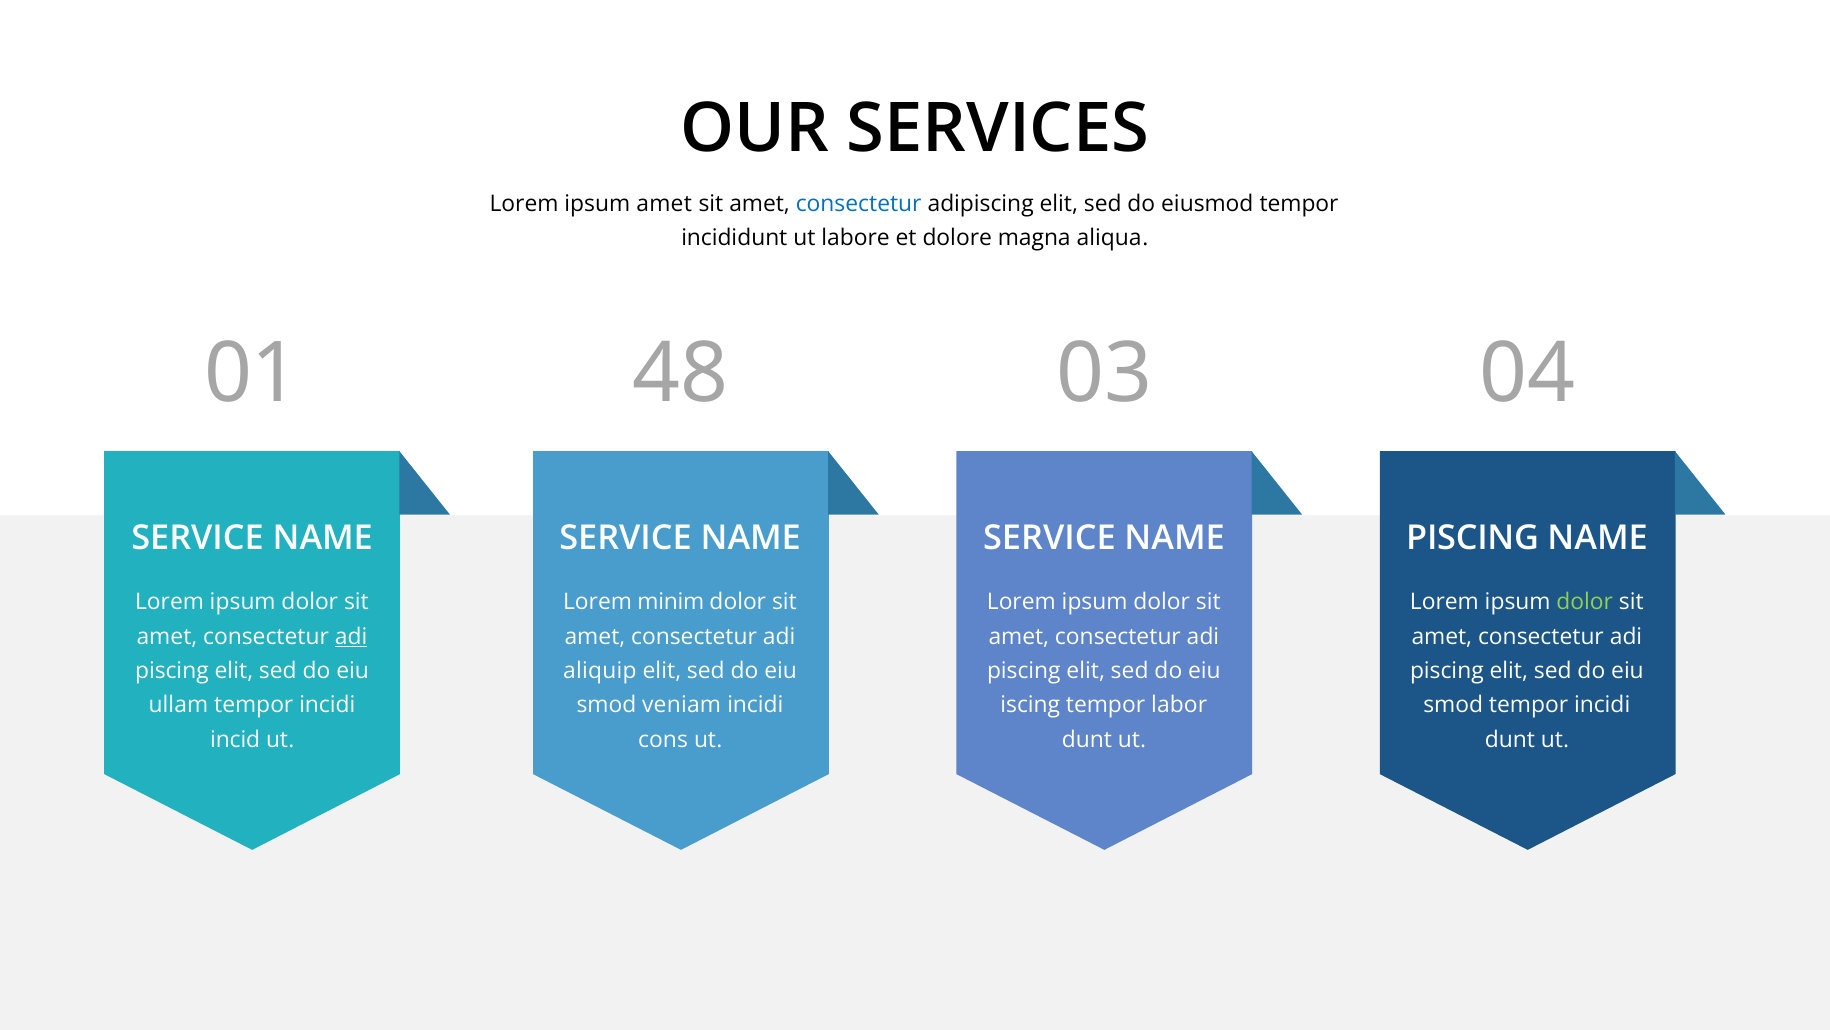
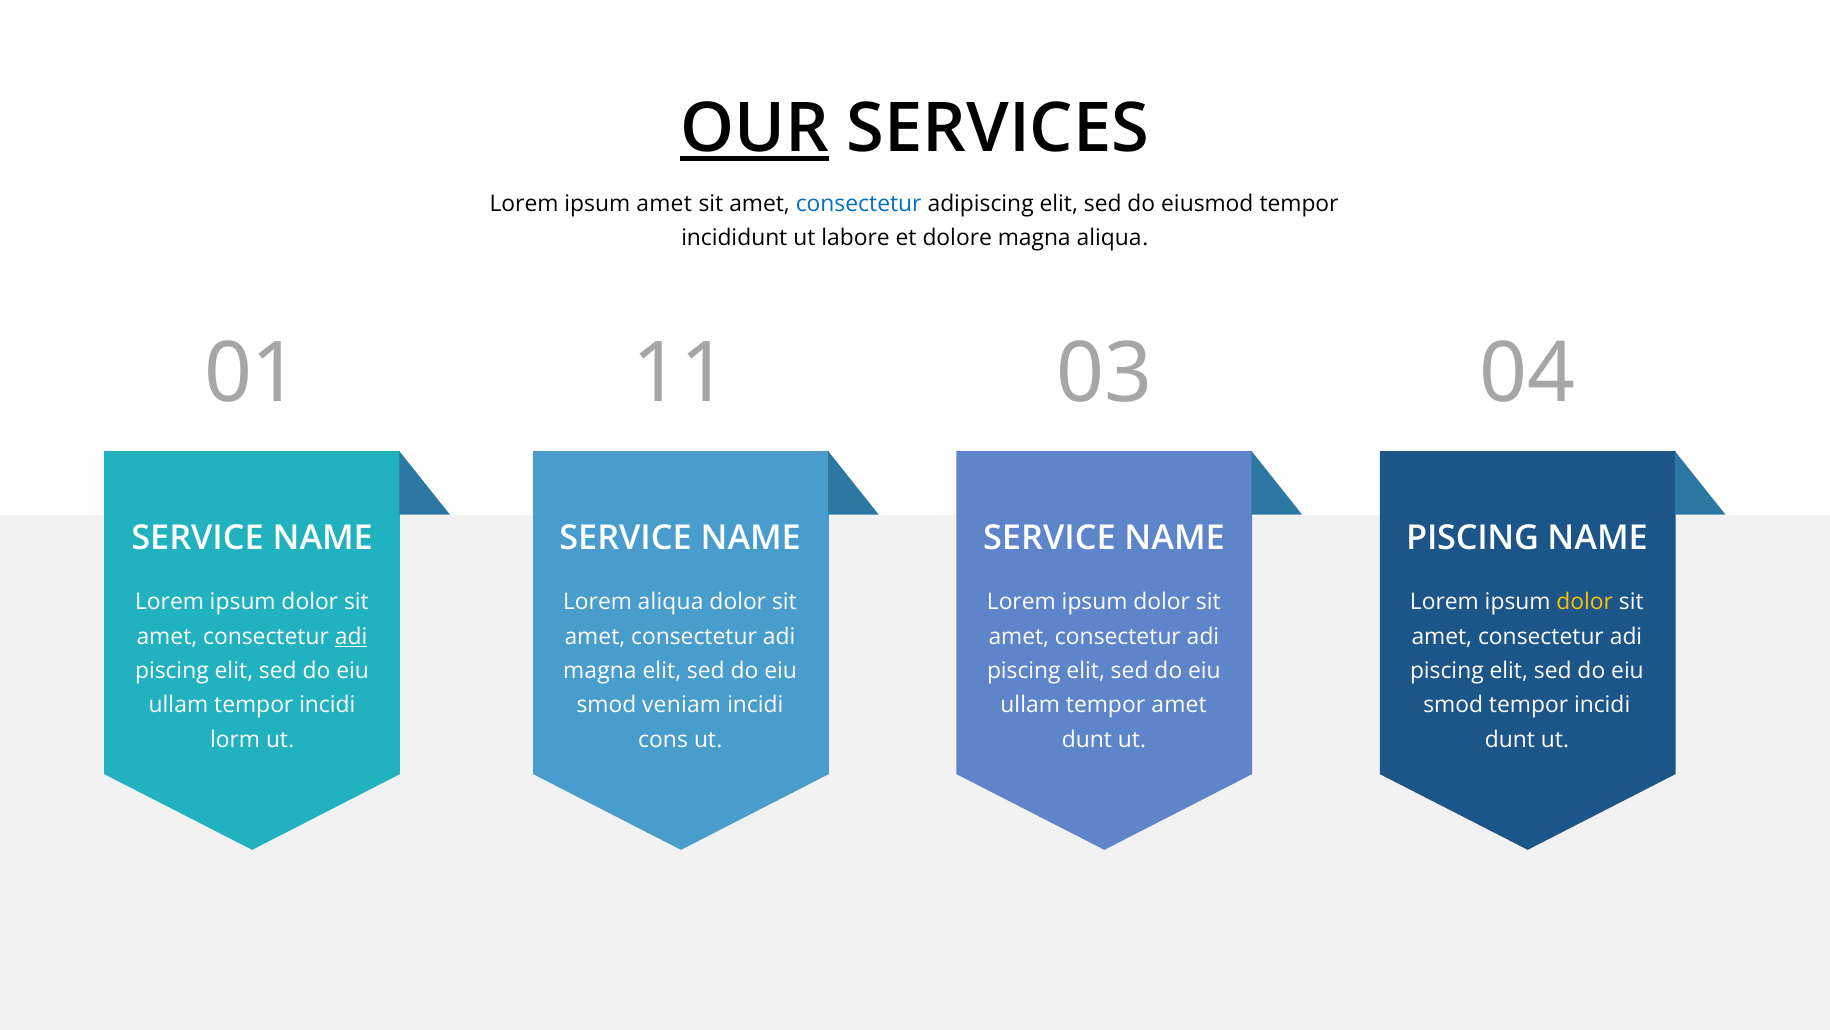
OUR underline: none -> present
48: 48 -> 11
Lorem minim: minim -> aliqua
dolor at (1585, 602) colour: light green -> yellow
aliquip at (600, 671): aliquip -> magna
iscing at (1030, 705): iscing -> ullam
tempor labor: labor -> amet
incid: incid -> lorm
